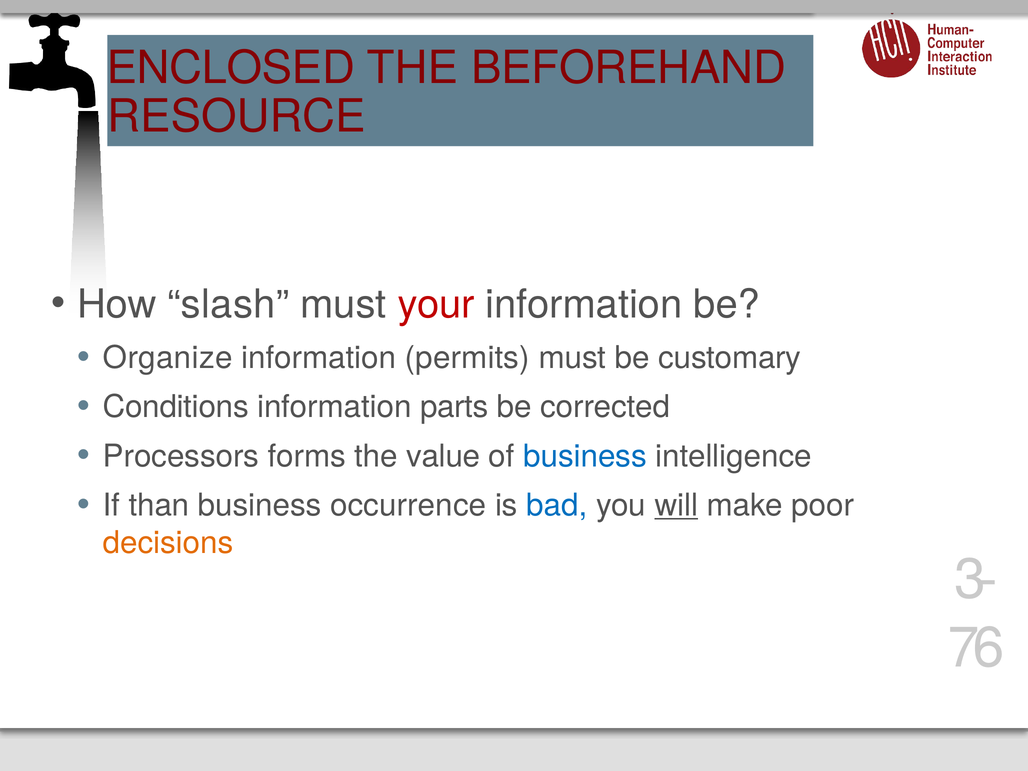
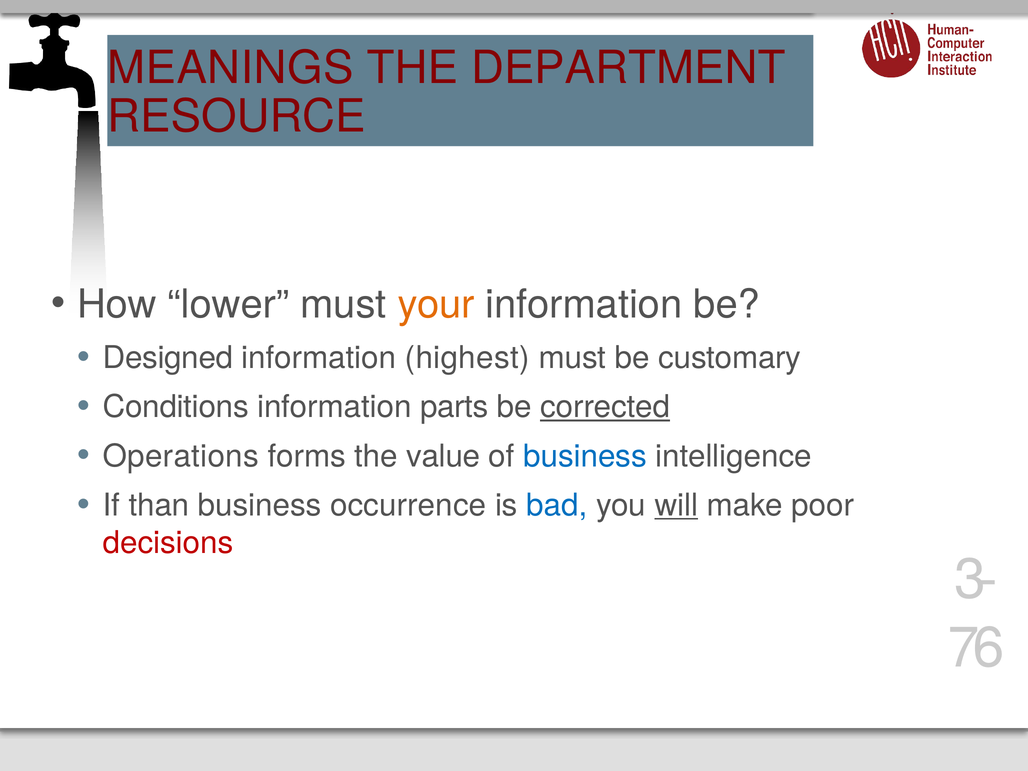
ENCLOSED: ENCLOSED -> MEANINGS
BEFOREHAND: BEFOREHAND -> DEPARTMENT
slash: slash -> lower
your colour: red -> orange
Organize: Organize -> Designed
permits: permits -> highest
corrected underline: none -> present
Processors: Processors -> Operations
decisions colour: orange -> red
